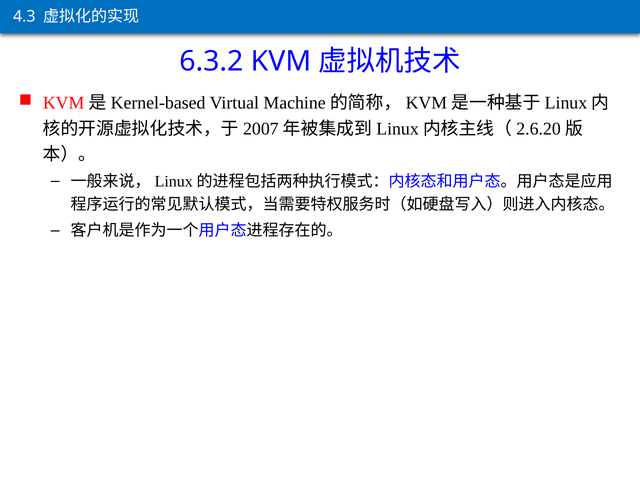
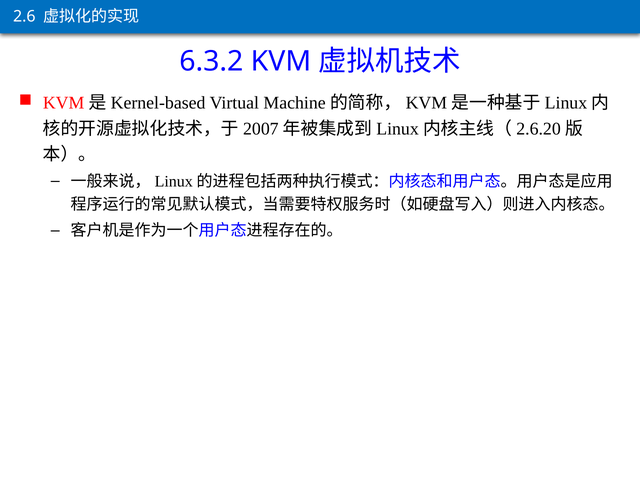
4.3: 4.3 -> 2.6
